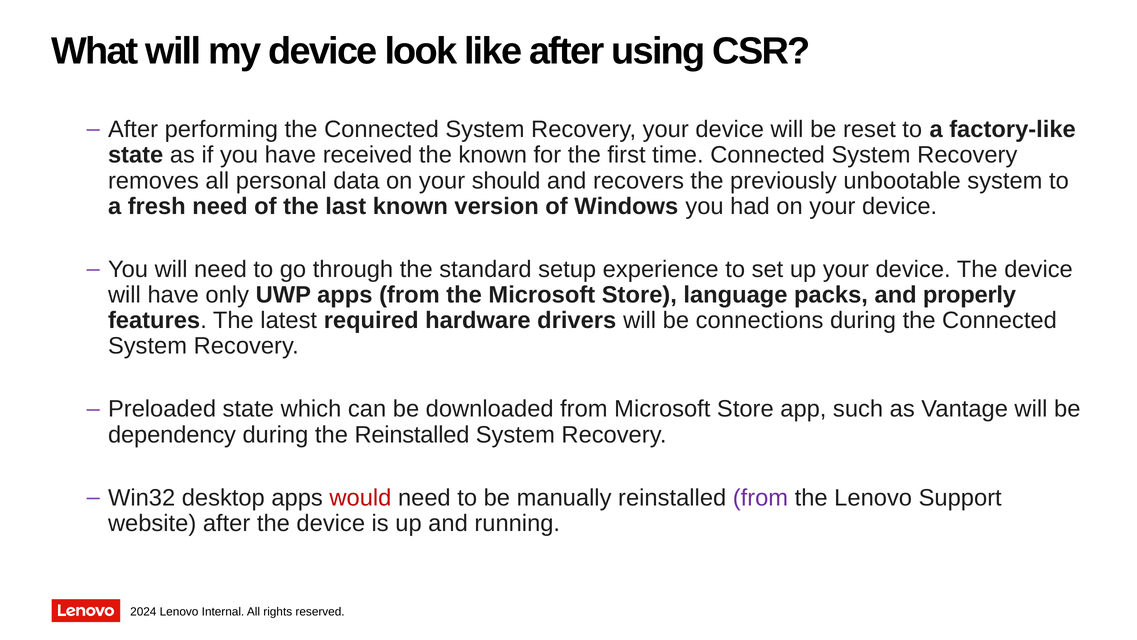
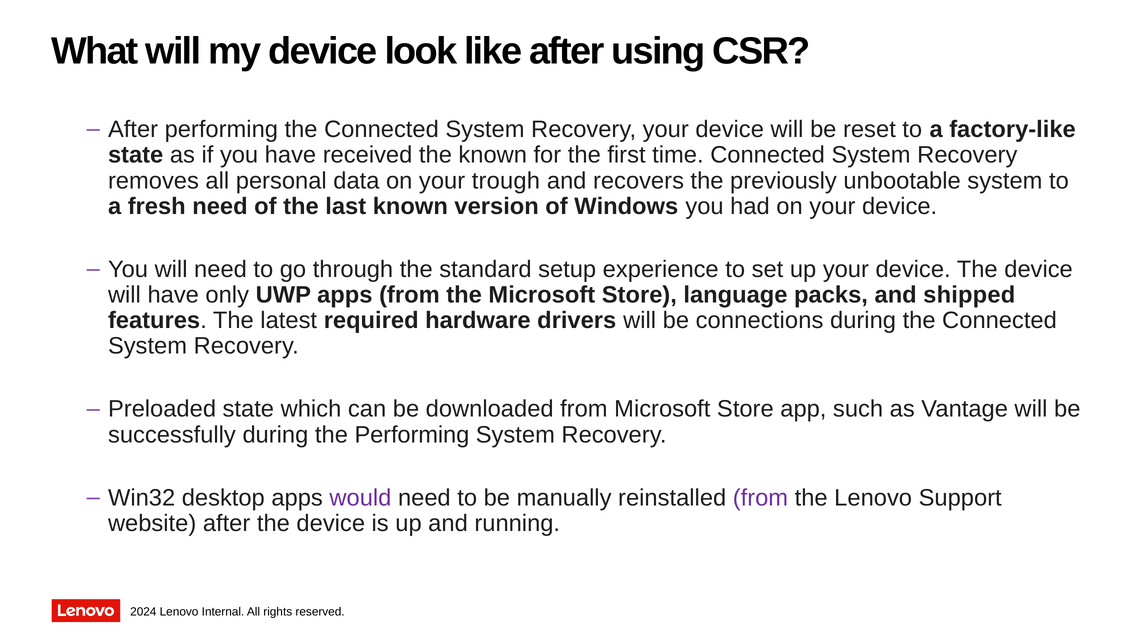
should: should -> trough
properly: properly -> shipped
dependency: dependency -> successfully
the Reinstalled: Reinstalled -> Performing
would colour: red -> purple
